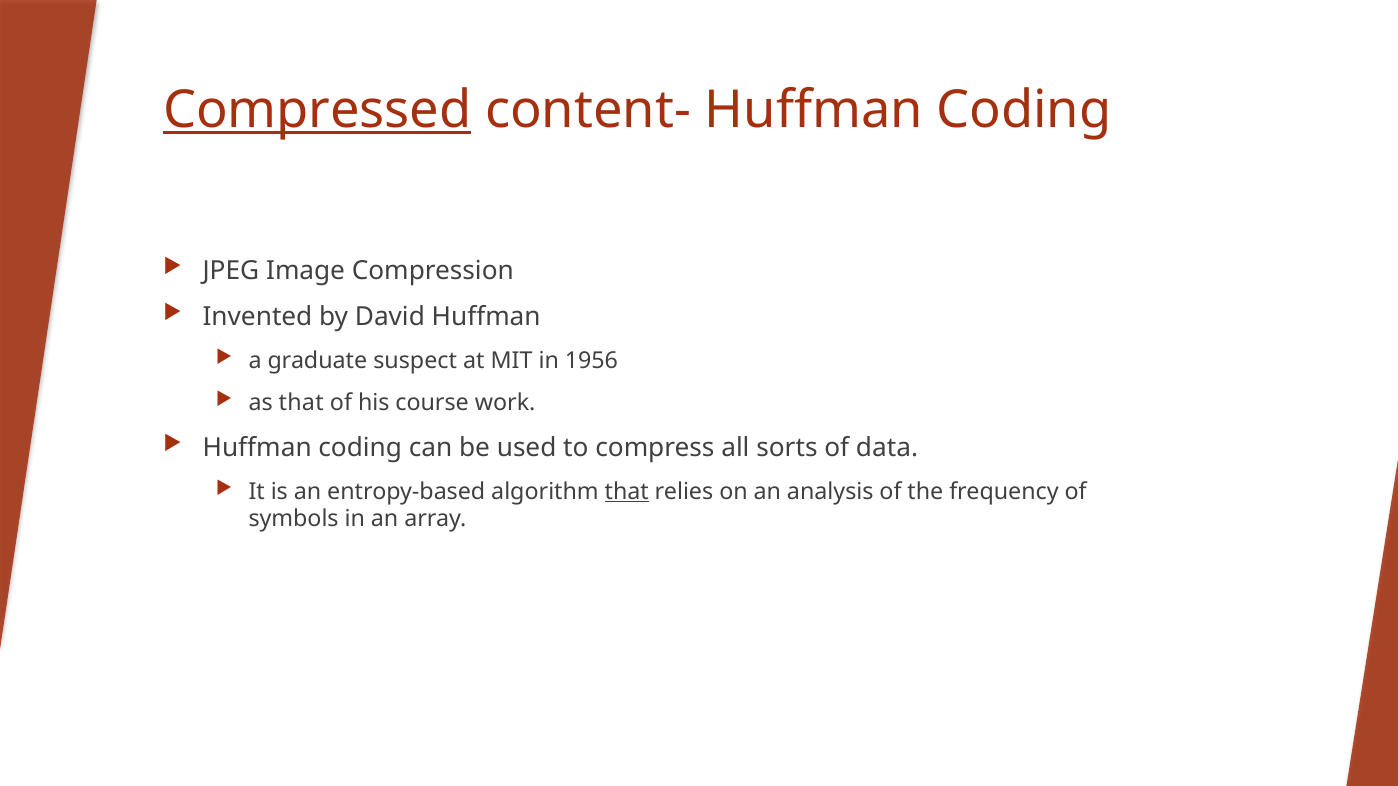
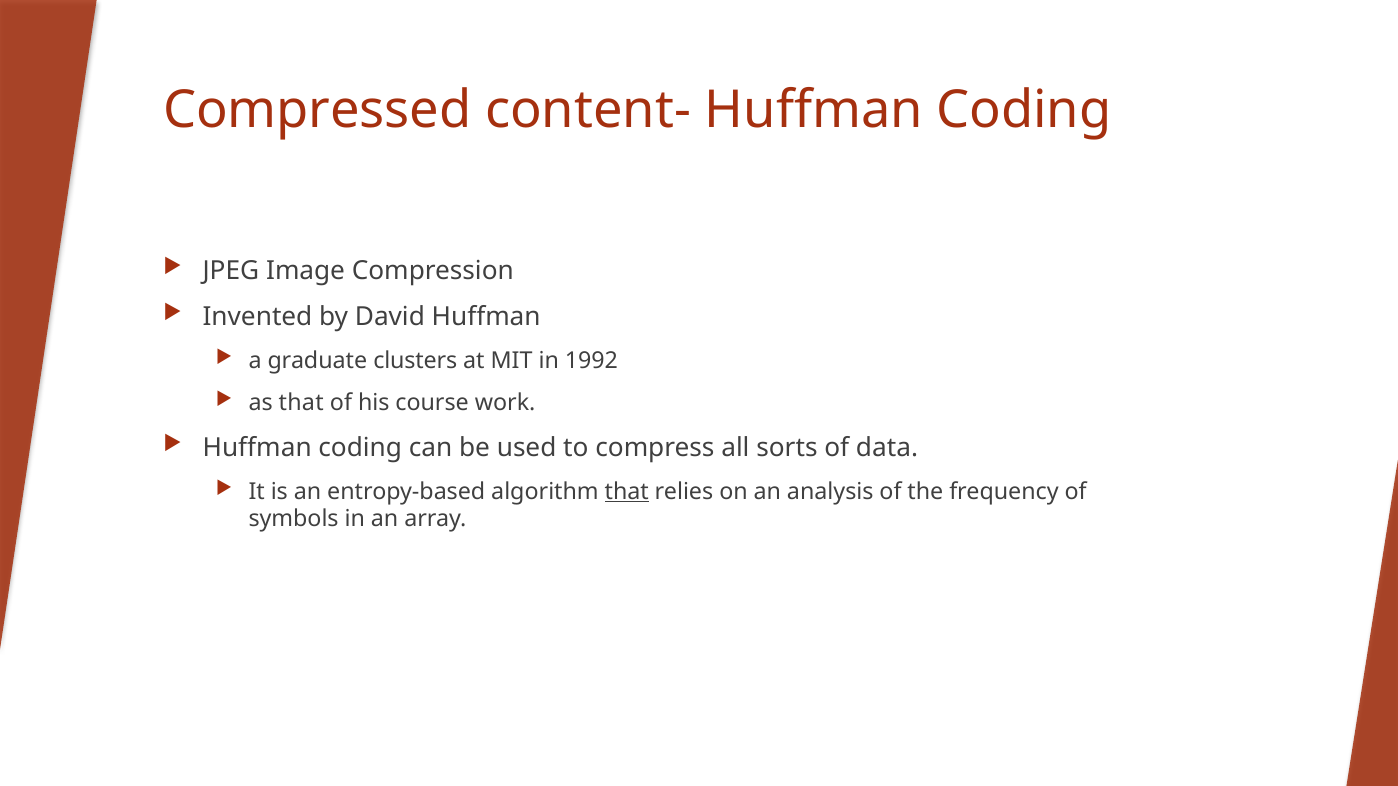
Compressed underline: present -> none
suspect: suspect -> clusters
1956: 1956 -> 1992
